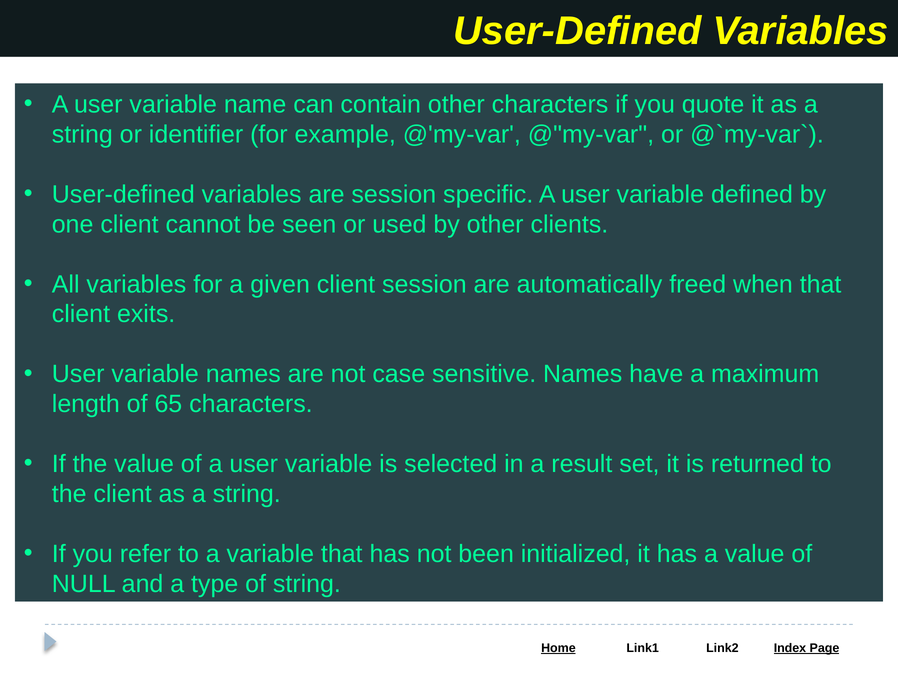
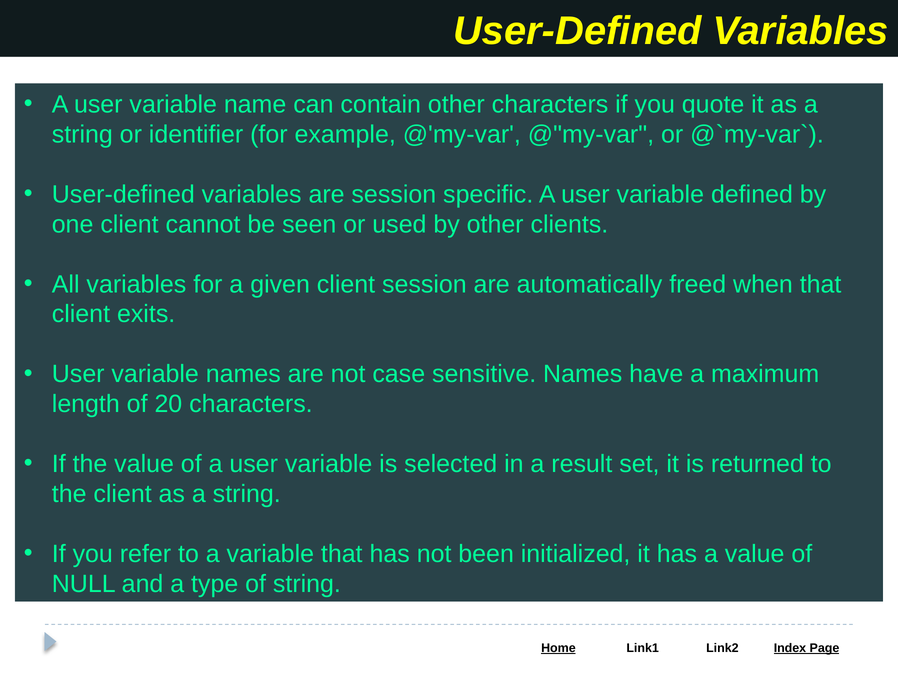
65: 65 -> 20
